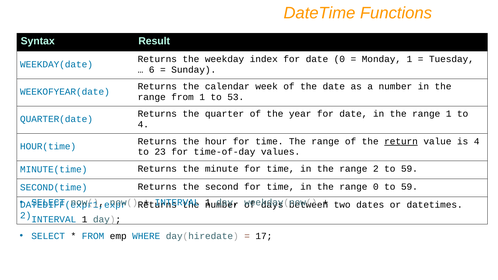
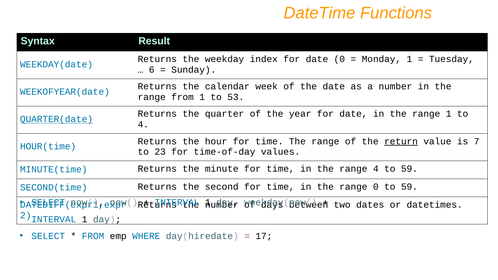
QUARTER(date underline: none -> present
is 4: 4 -> 7
range 2: 2 -> 4
